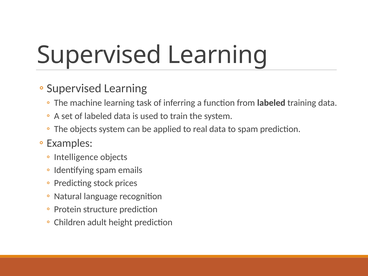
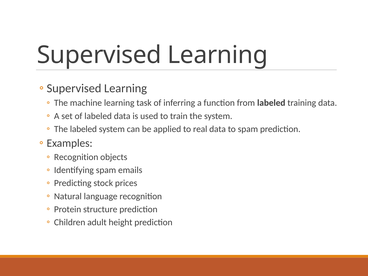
The objects: objects -> labeled
Intelligence at (76, 157): Intelligence -> Recognition
